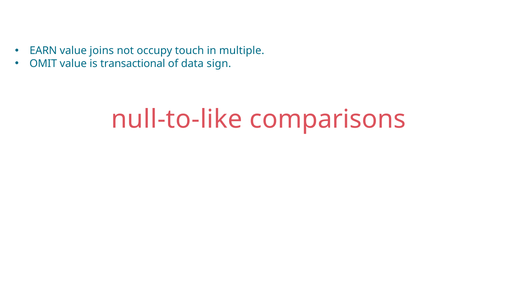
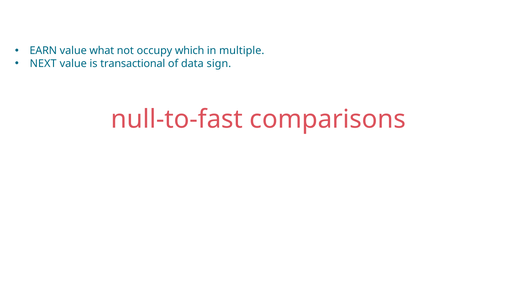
joins: joins -> what
touch: touch -> which
OMIT: OMIT -> NEXT
null-to-like: null-to-like -> null-to-fast
